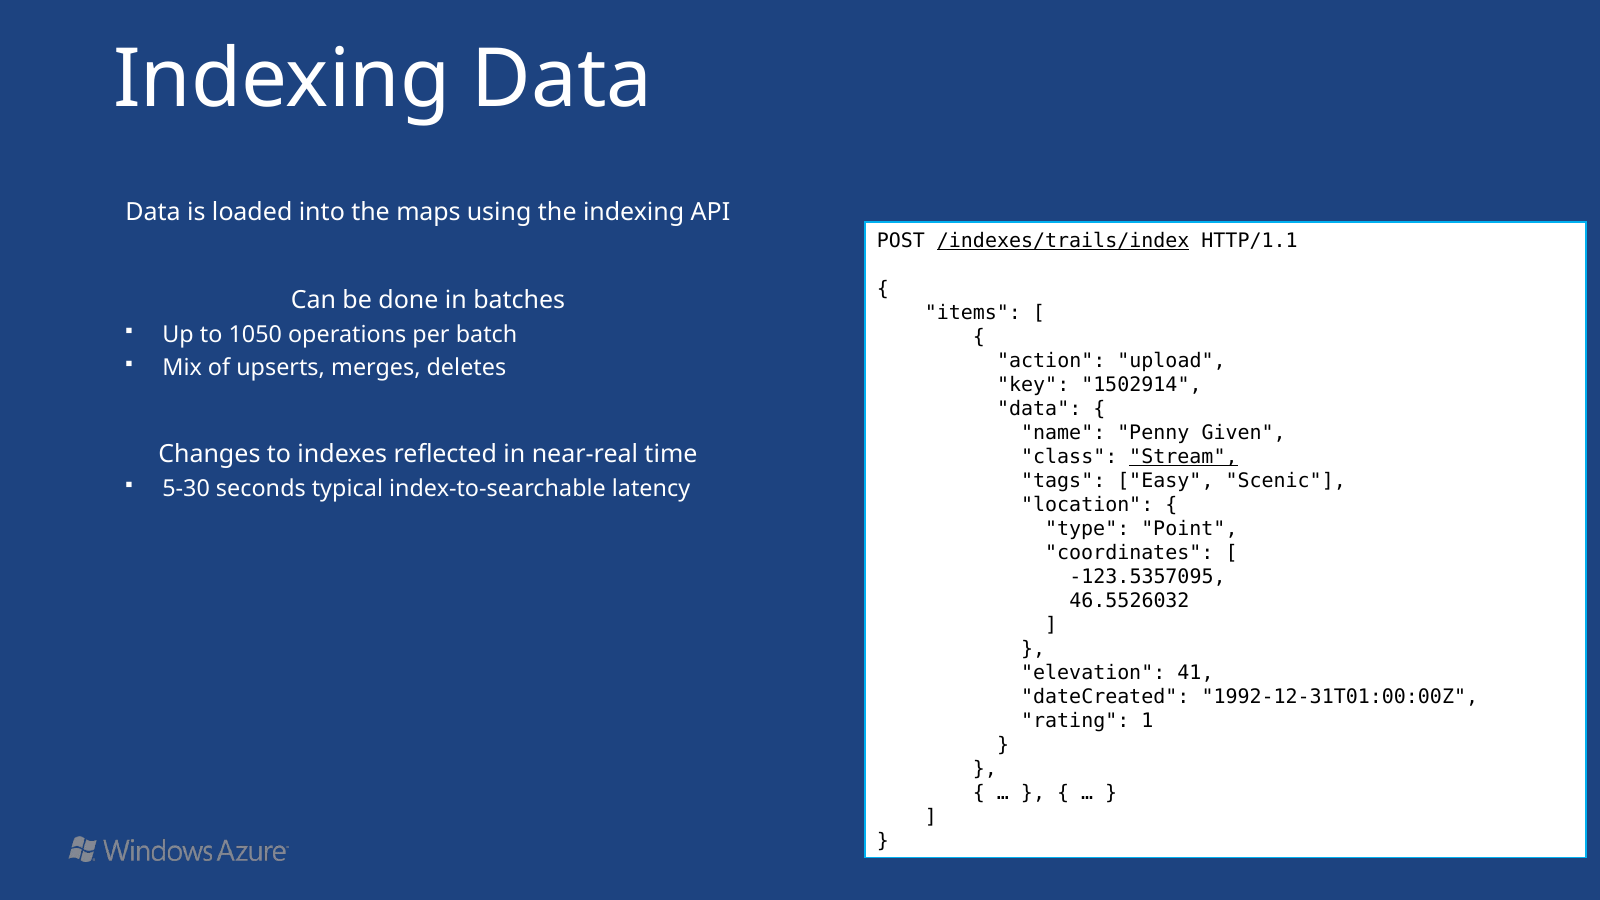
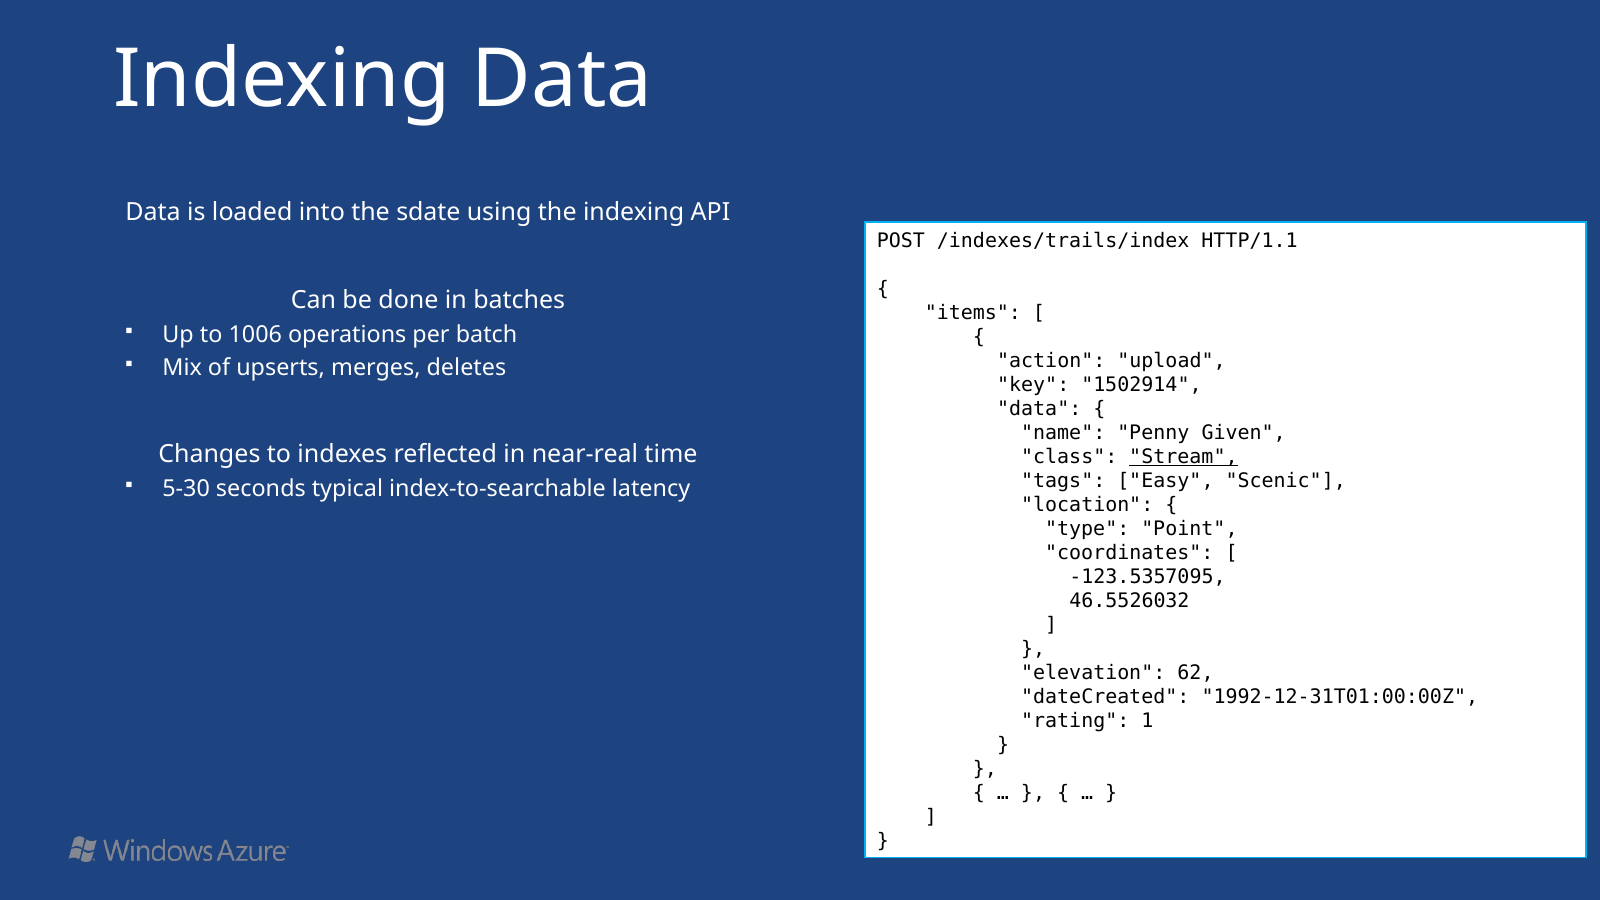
maps: maps -> sdate
/indexes/trails/index underline: present -> none
1050: 1050 -> 1006
41: 41 -> 62
